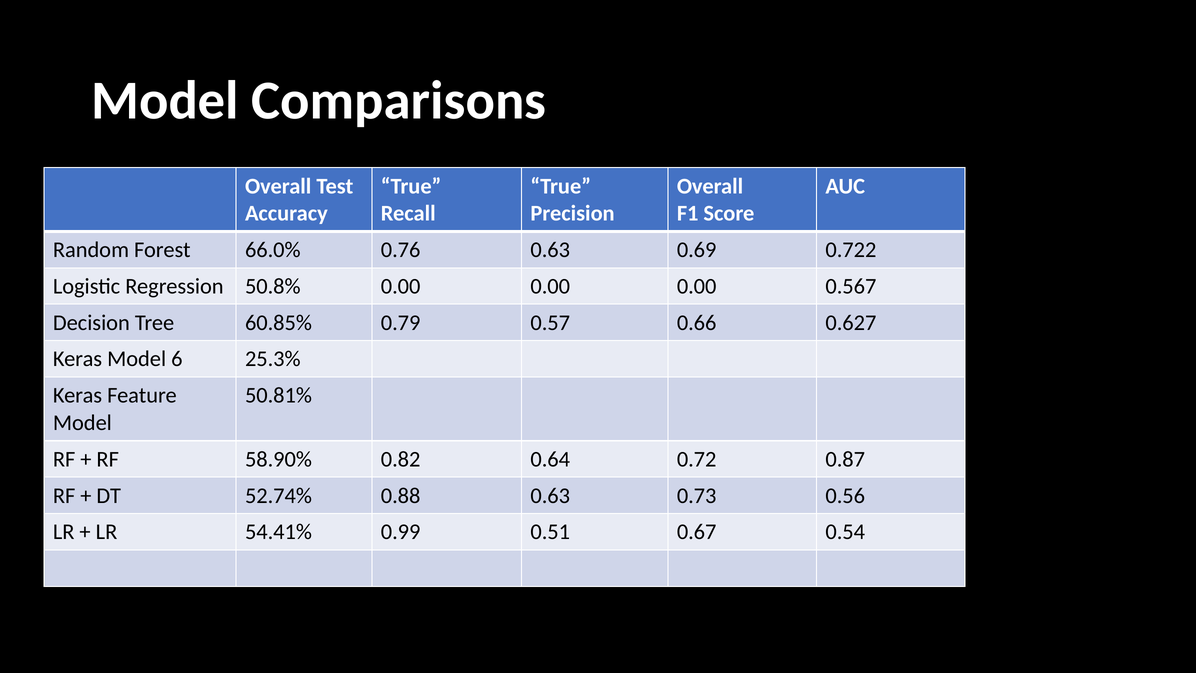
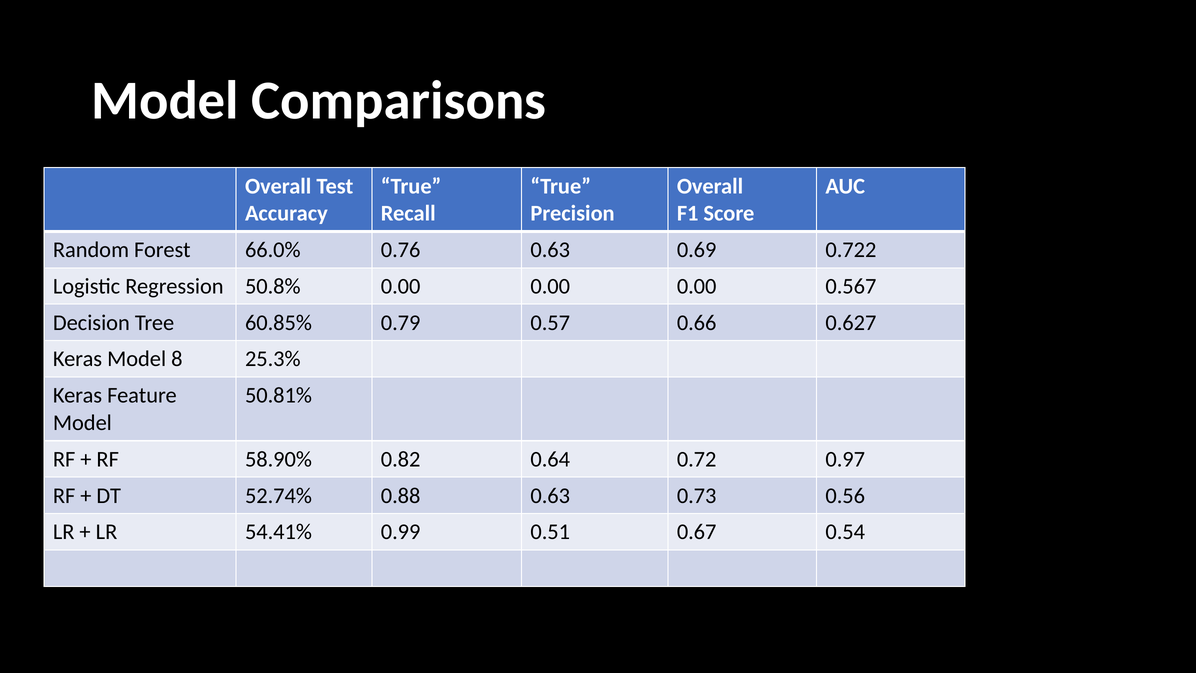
6: 6 -> 8
0.87: 0.87 -> 0.97
